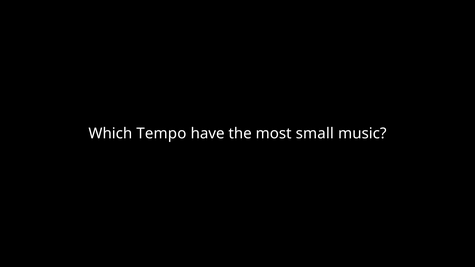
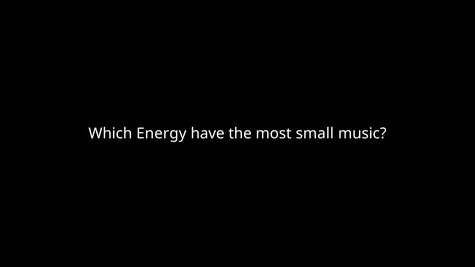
Tempo: Tempo -> Energy
